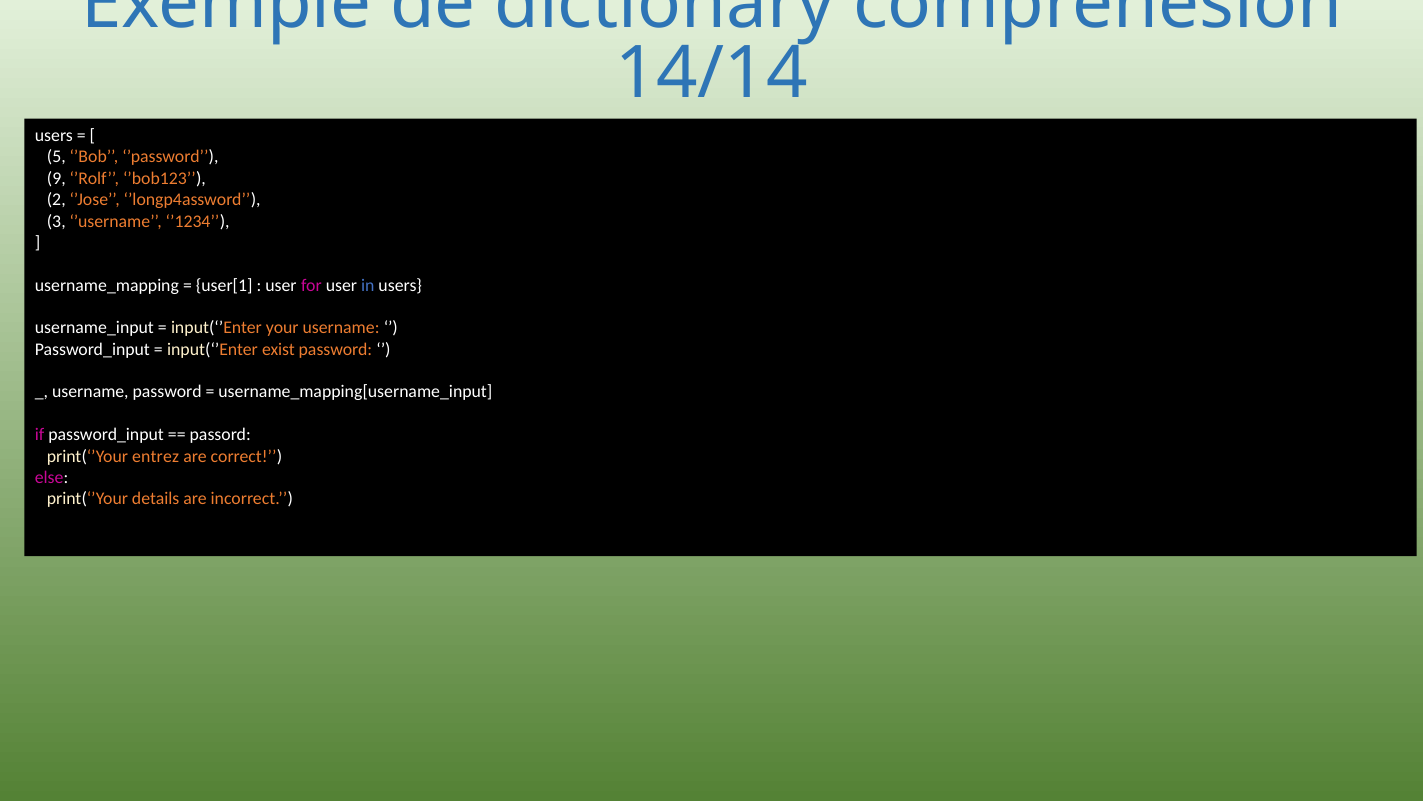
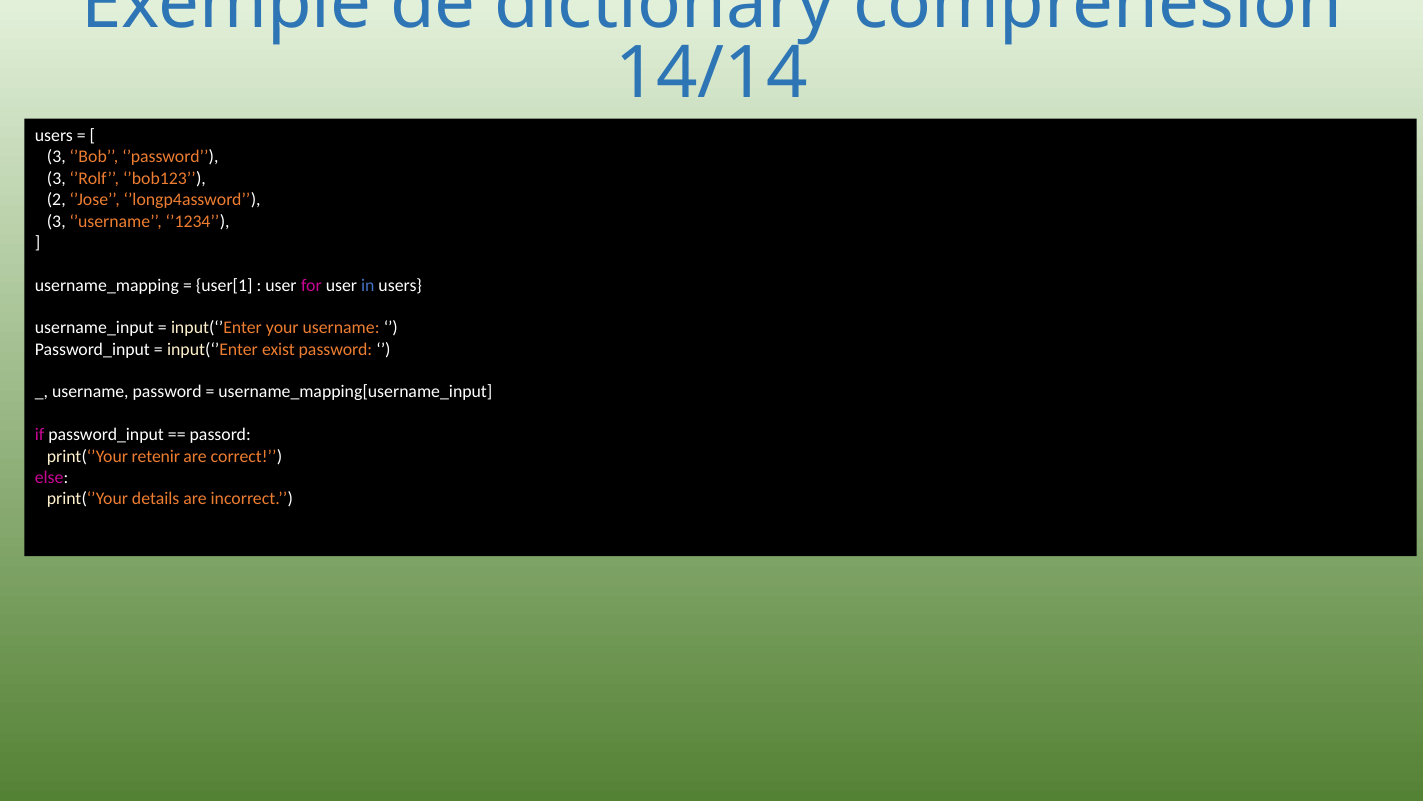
5 at (56, 157): 5 -> 3
9 at (56, 178): 9 -> 3
entrez: entrez -> retenir
